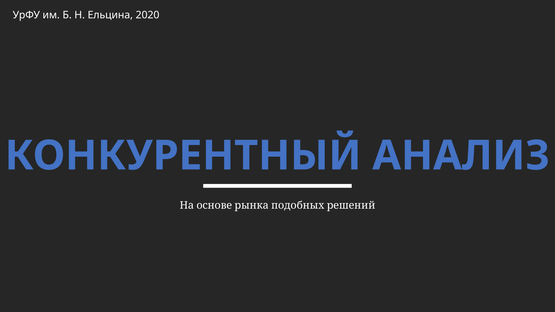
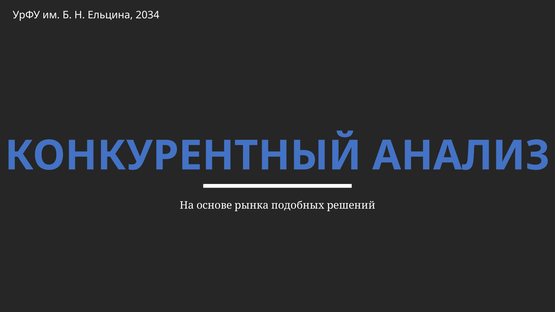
2020: 2020 -> 2034
